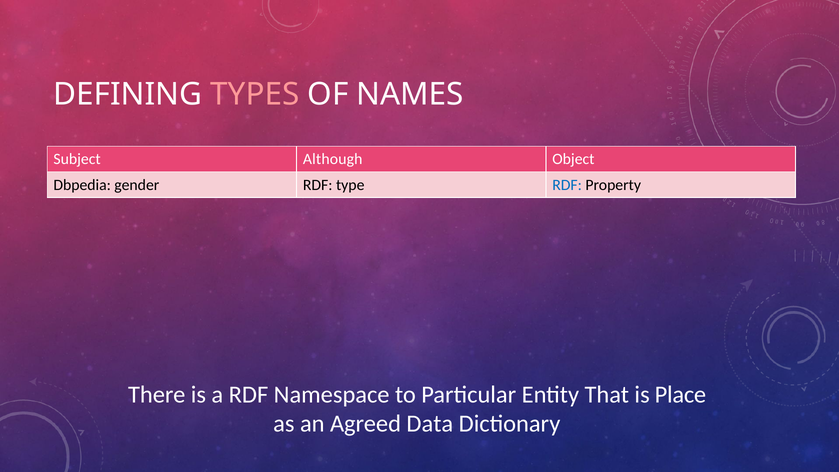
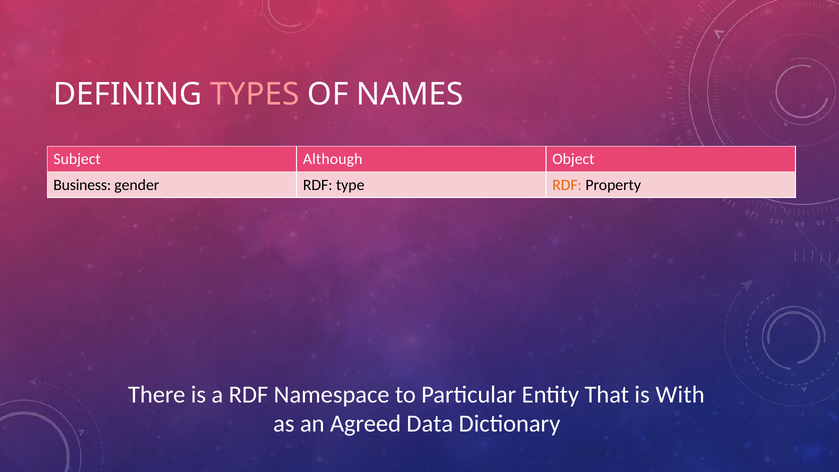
Dbpedia: Dbpedia -> Business
RDF at (567, 185) colour: blue -> orange
Place: Place -> With
